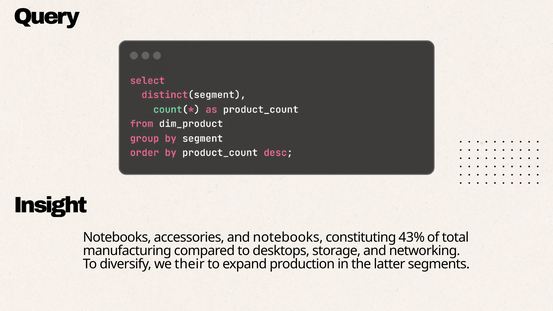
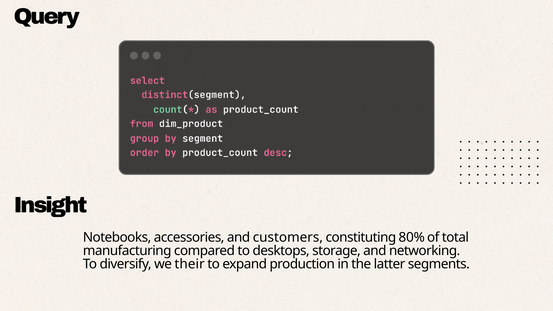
and notebooks: notebooks -> customers
43%: 43% -> 80%
